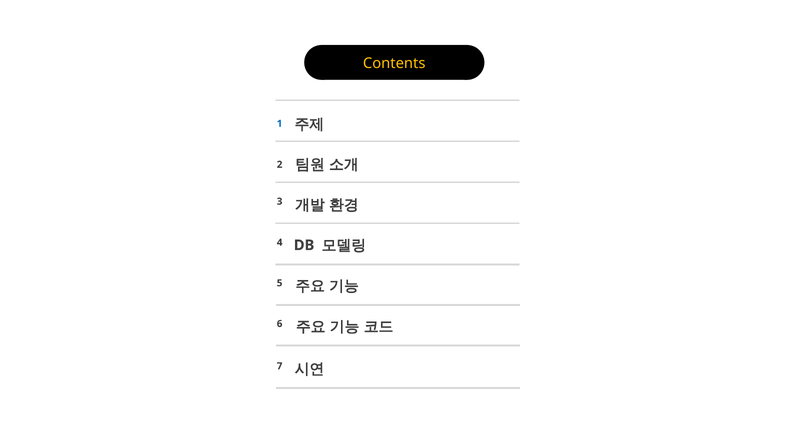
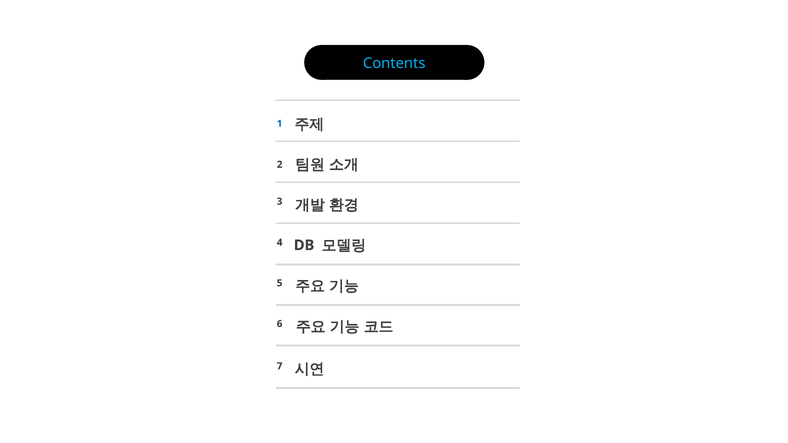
Contents colour: yellow -> light blue
